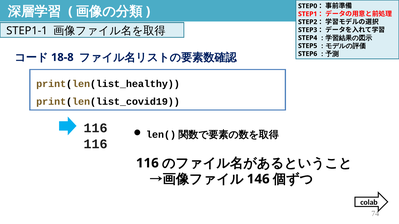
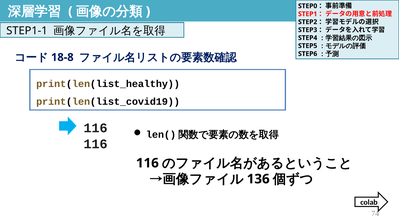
146: 146 -> 136
